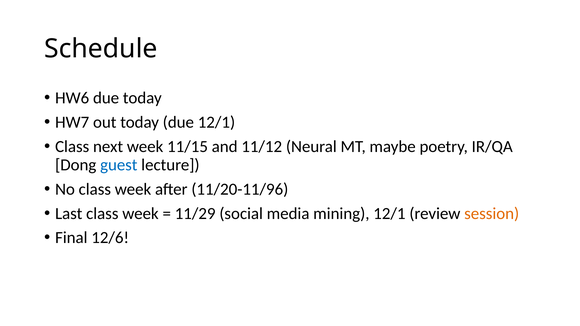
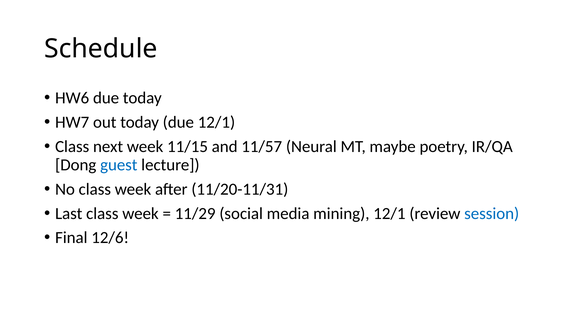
11/12: 11/12 -> 11/57
11/20-11/96: 11/20-11/96 -> 11/20-11/31
session colour: orange -> blue
